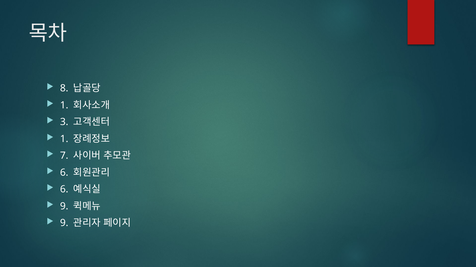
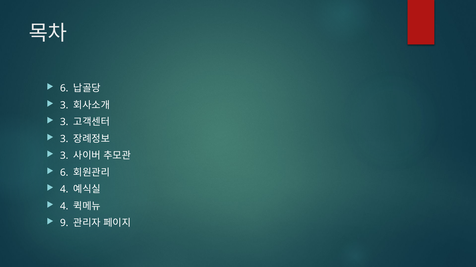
8 at (64, 89): 8 -> 6
1 at (64, 105): 1 -> 3
1 at (64, 139): 1 -> 3
7 at (64, 156): 7 -> 3
6 at (64, 190): 6 -> 4
9 at (64, 207): 9 -> 4
